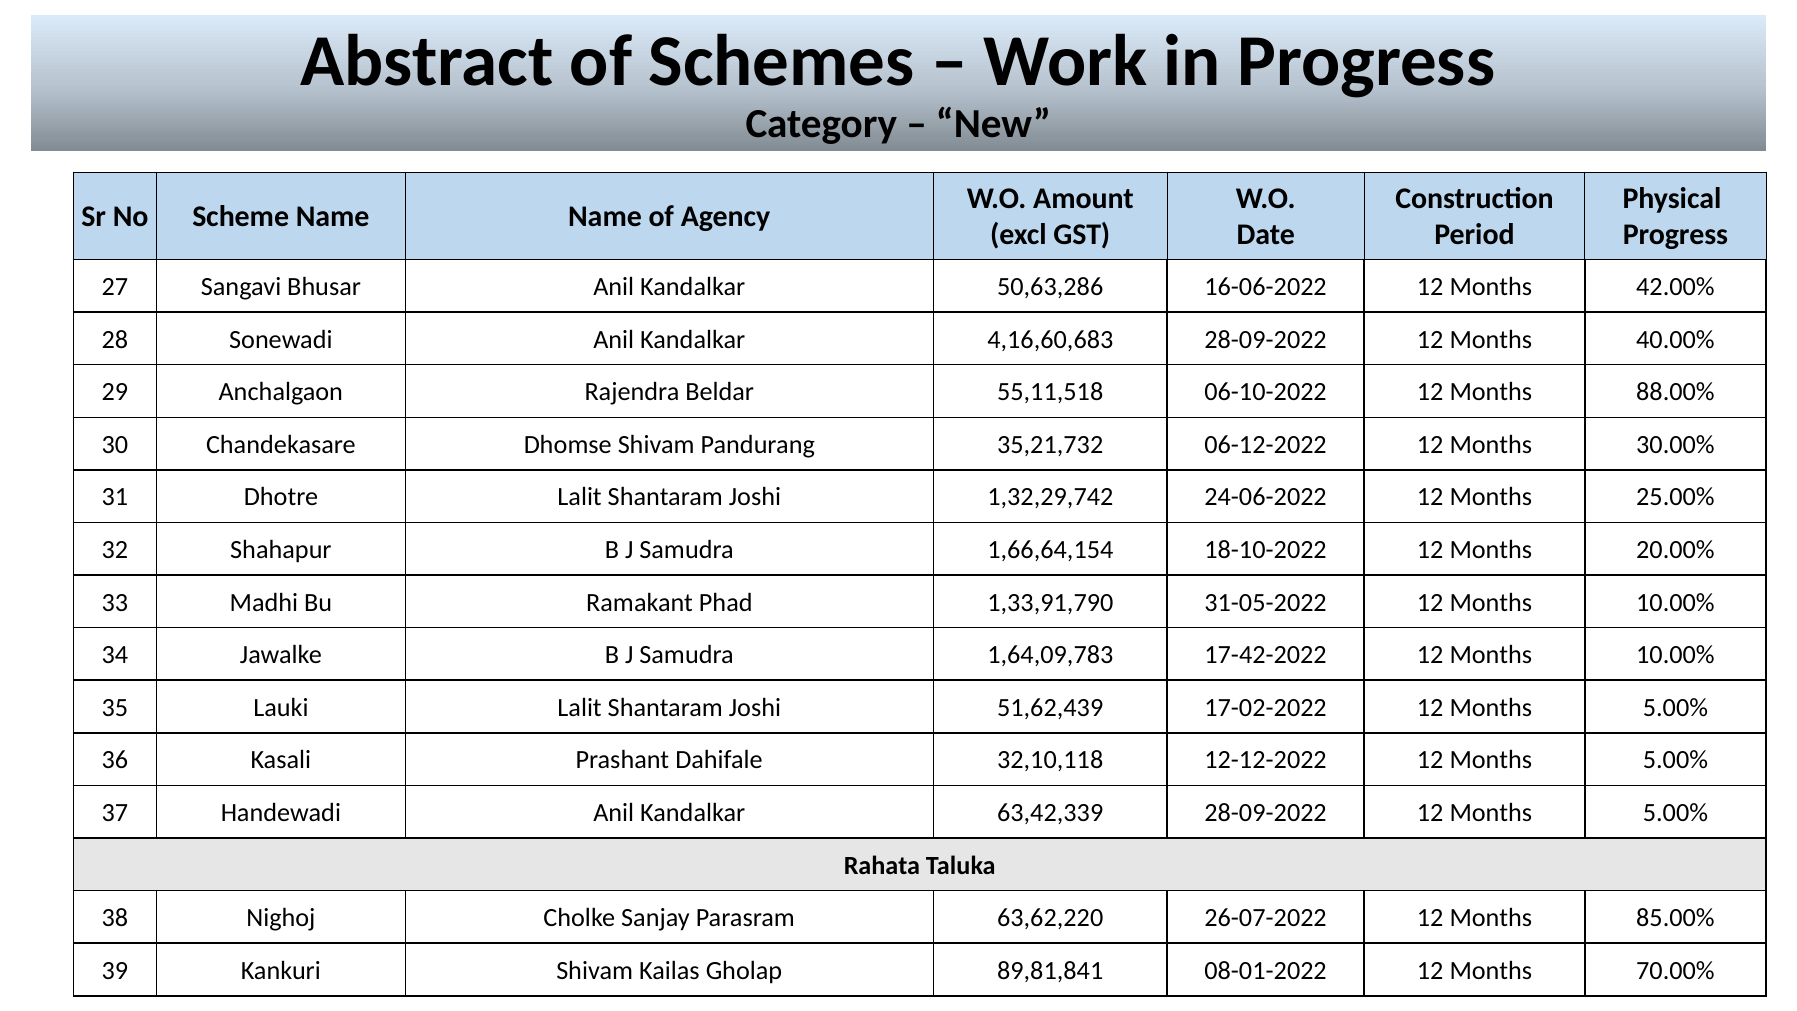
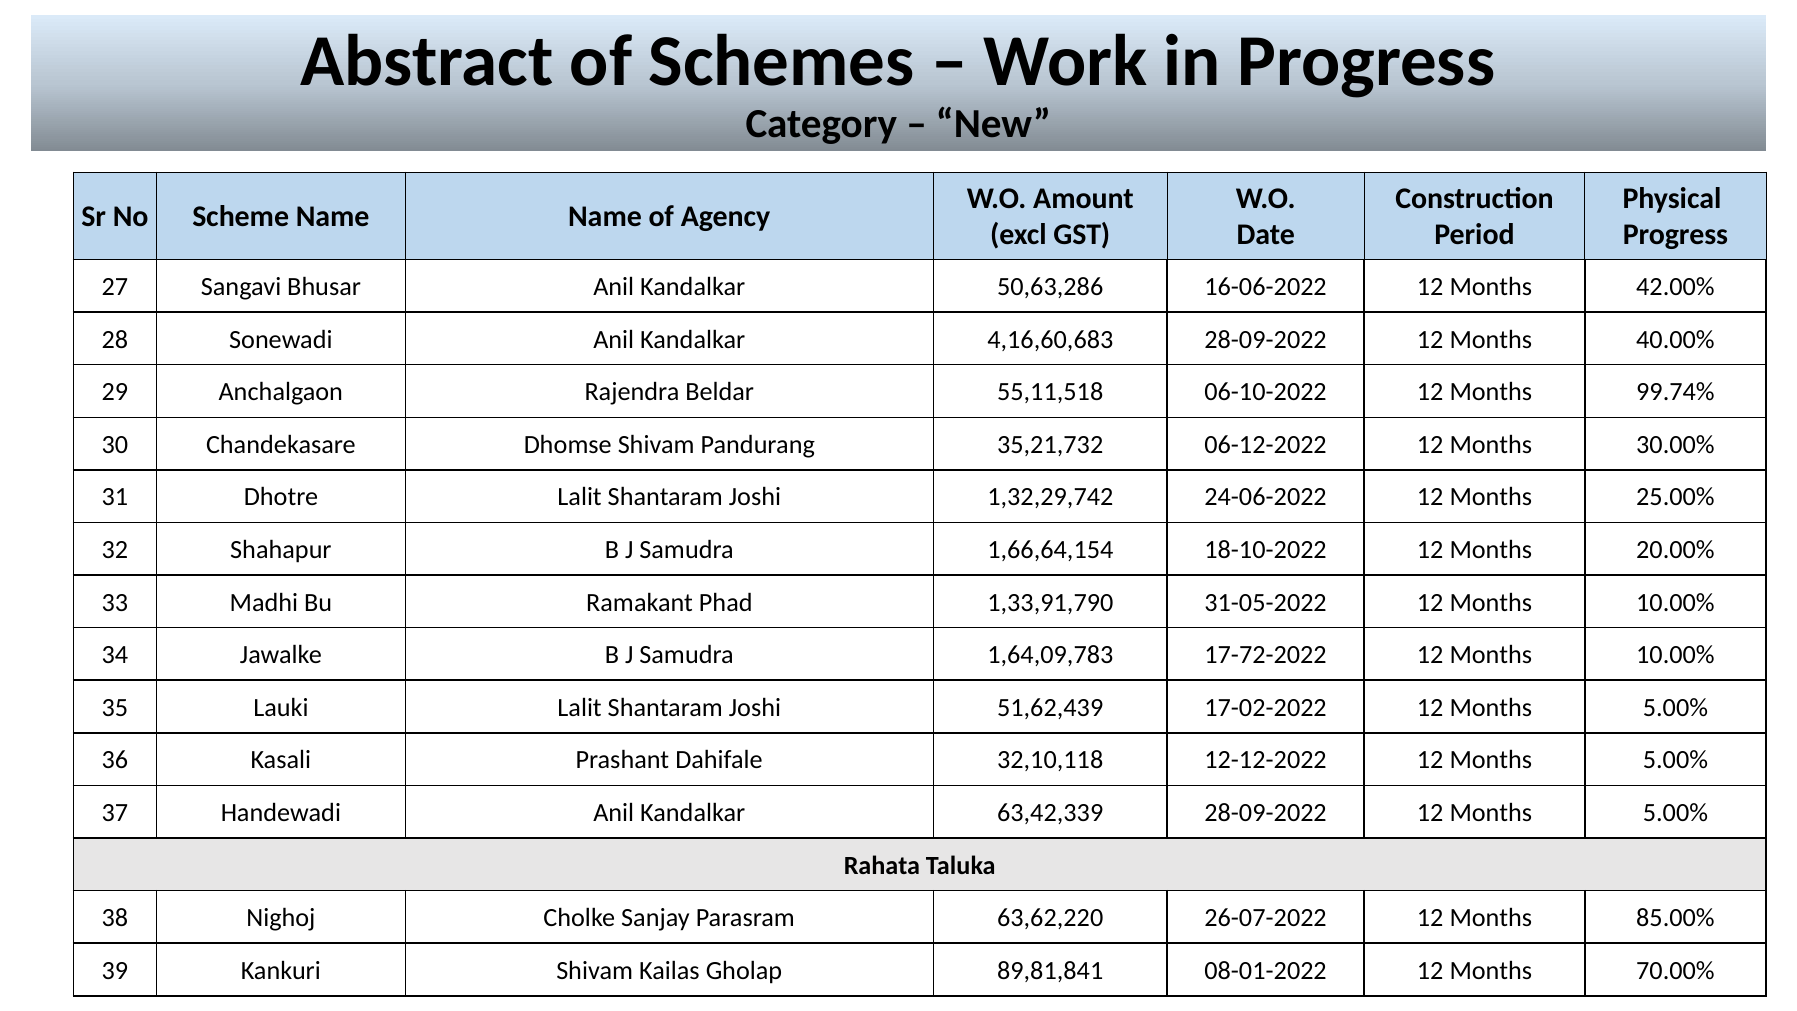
88.00%: 88.00% -> 99.74%
17-42-2022: 17-42-2022 -> 17-72-2022
